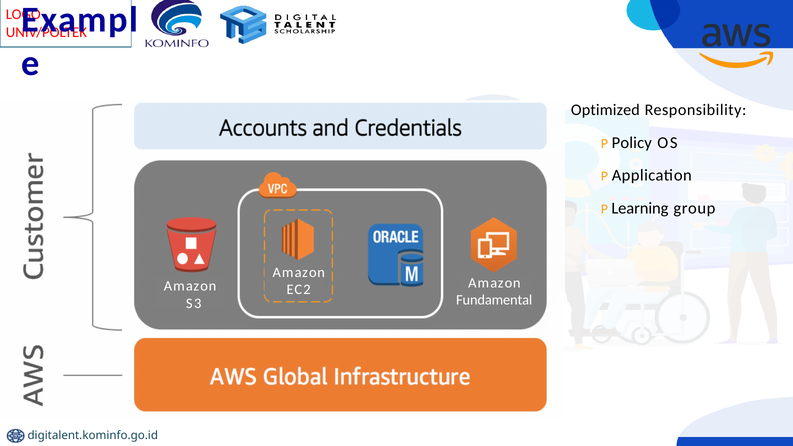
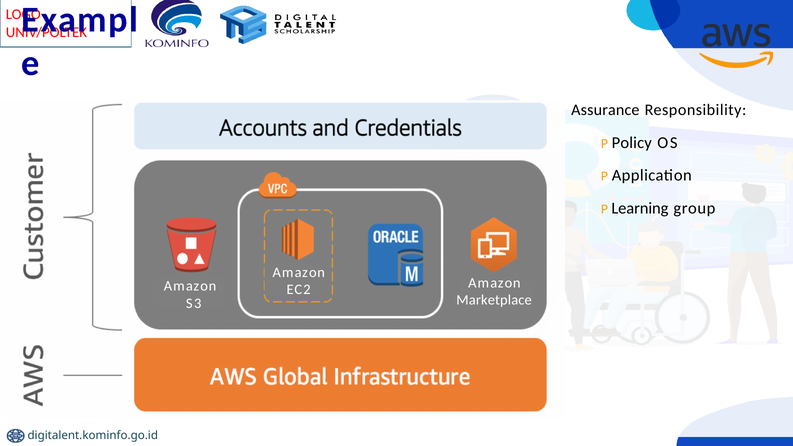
Optimized: Optimized -> Assurance
Fundamental: Fundamental -> Marketplace
